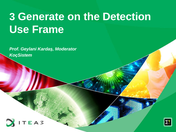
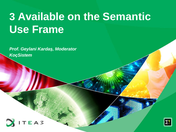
Generate: Generate -> Available
Detection: Detection -> Semantic
